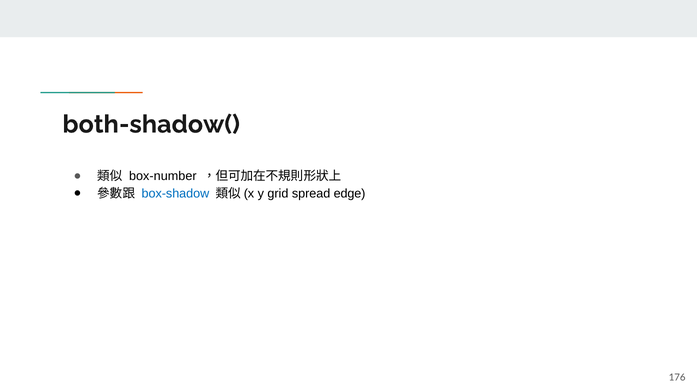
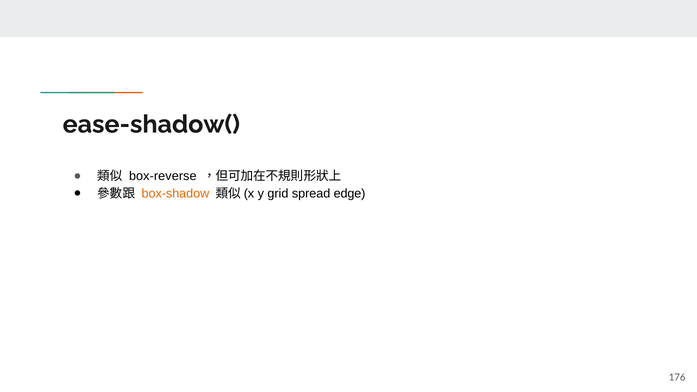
both-shadow(: both-shadow( -> ease-shadow(
box-number: box-number -> box-reverse
box-shadow colour: blue -> orange
